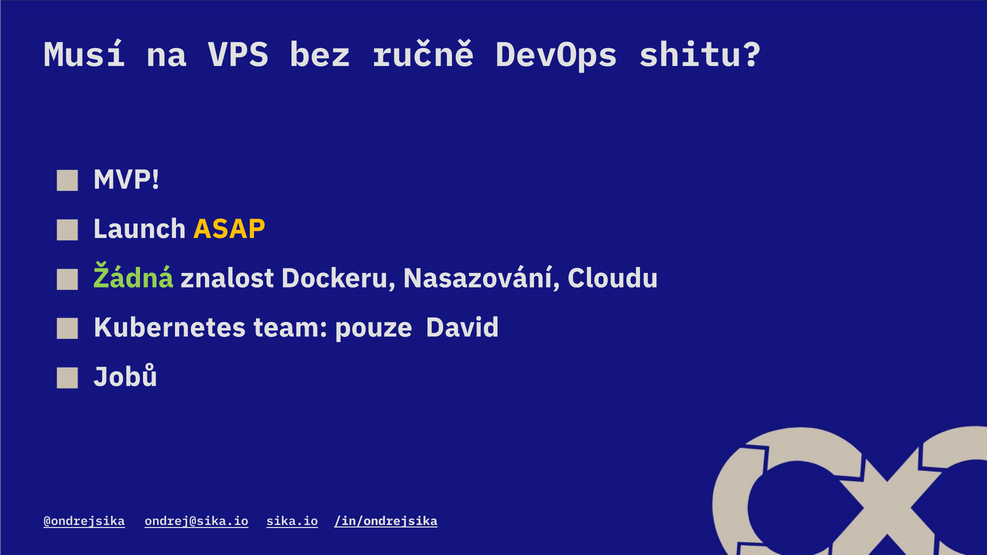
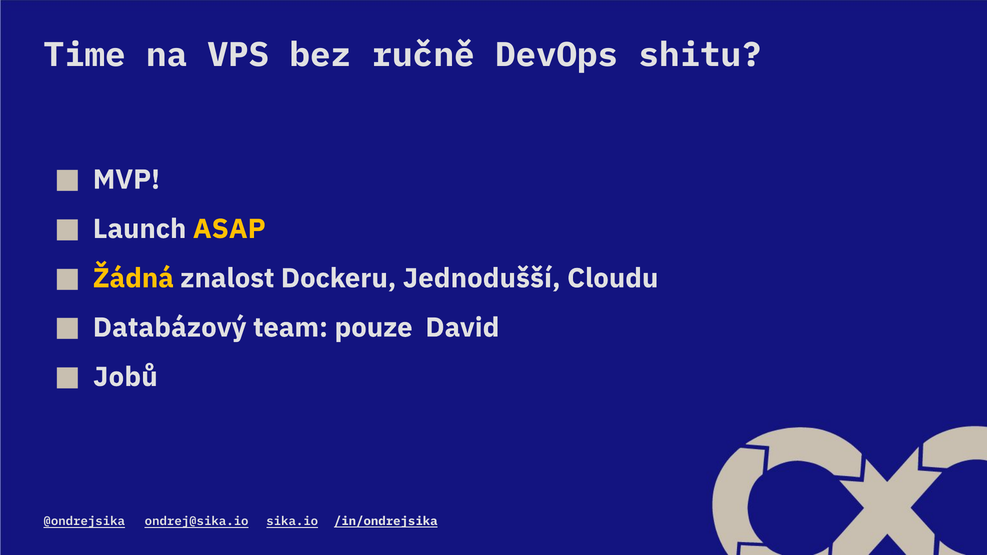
Musí: Musí -> Time
Žádná colour: light green -> yellow
Nasazování: Nasazování -> Jednodušší
Kubernetes: Kubernetes -> Databázový
